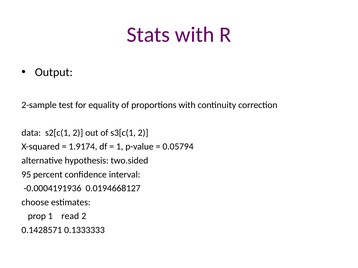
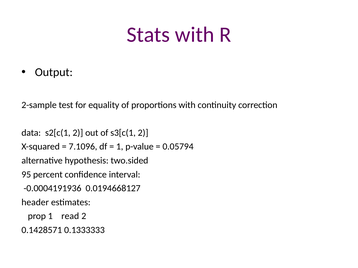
1.9174: 1.9174 -> 7.1096
choose: choose -> header
